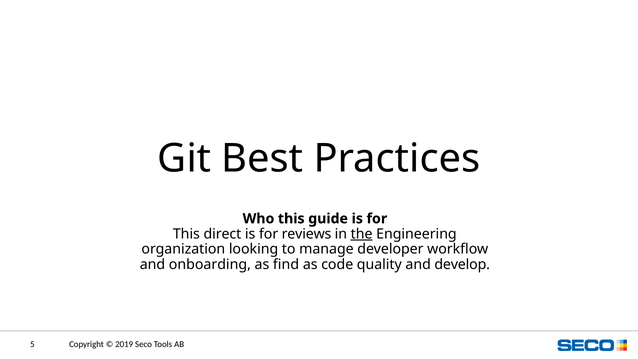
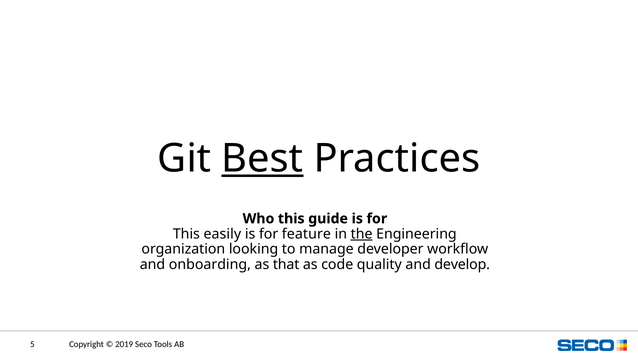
Best underline: none -> present
direct: direct -> easily
reviews: reviews -> feature
find: find -> that
